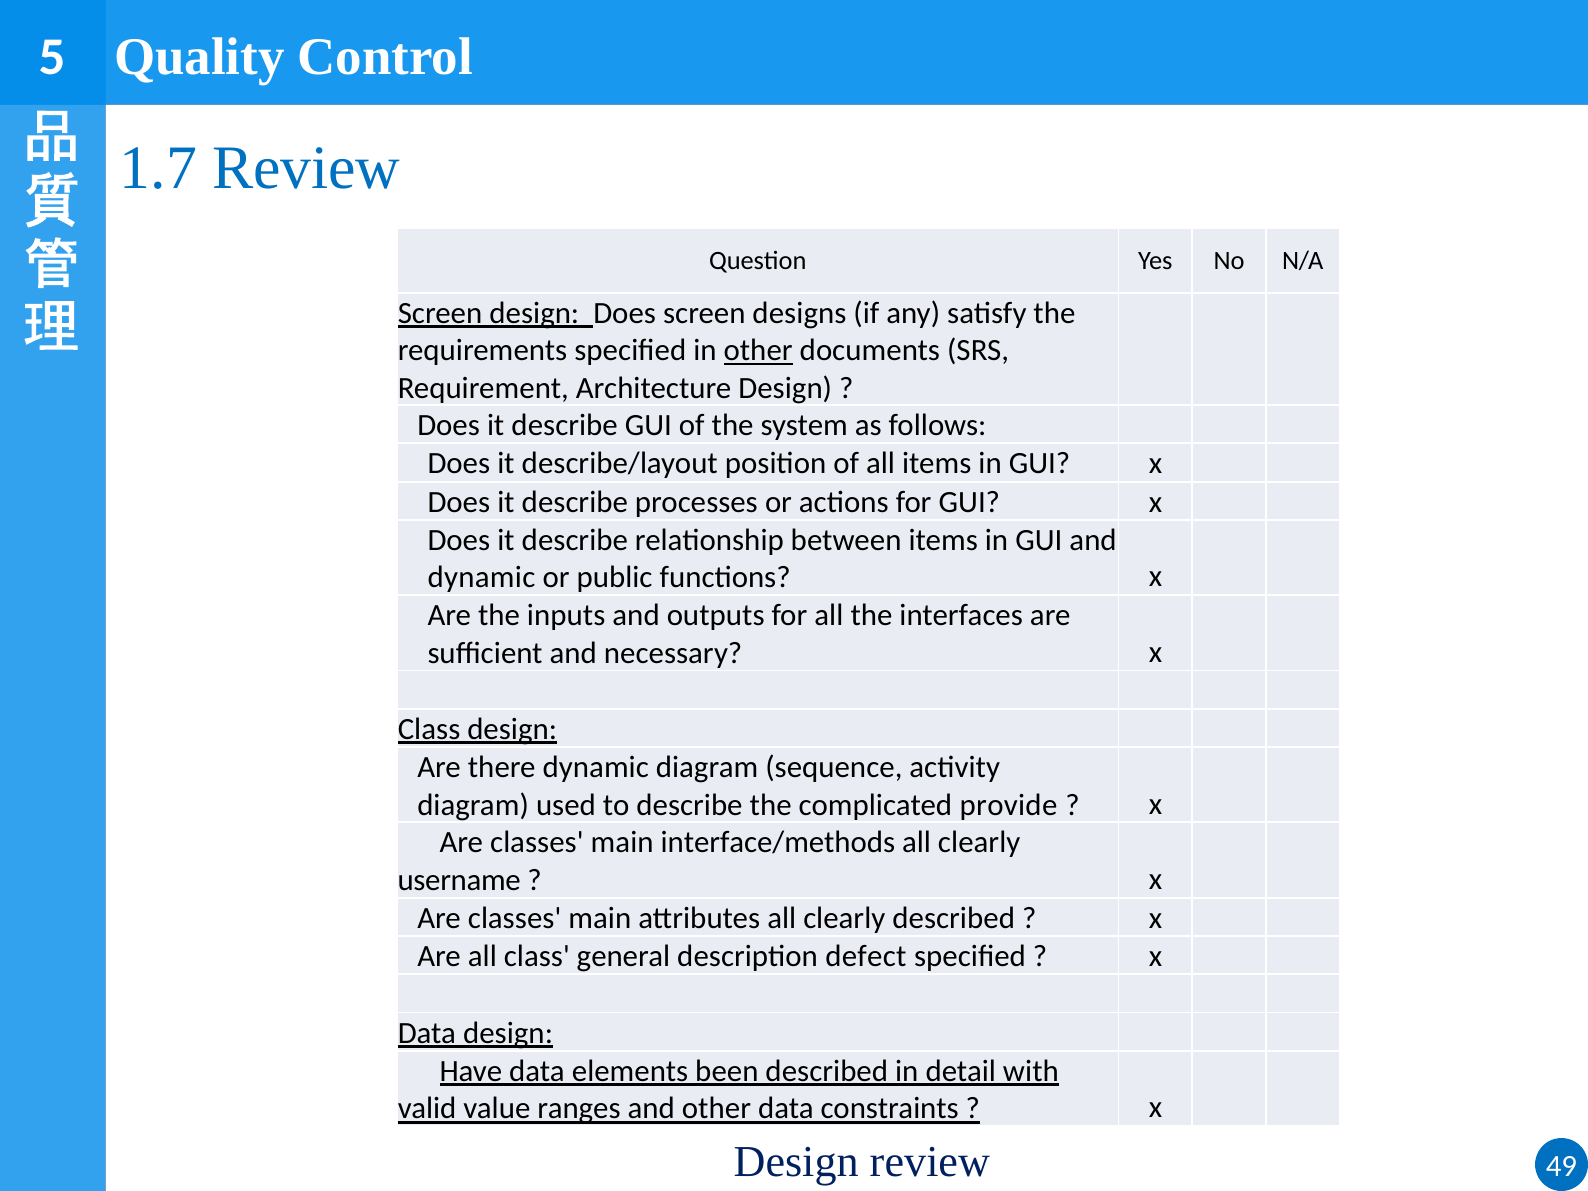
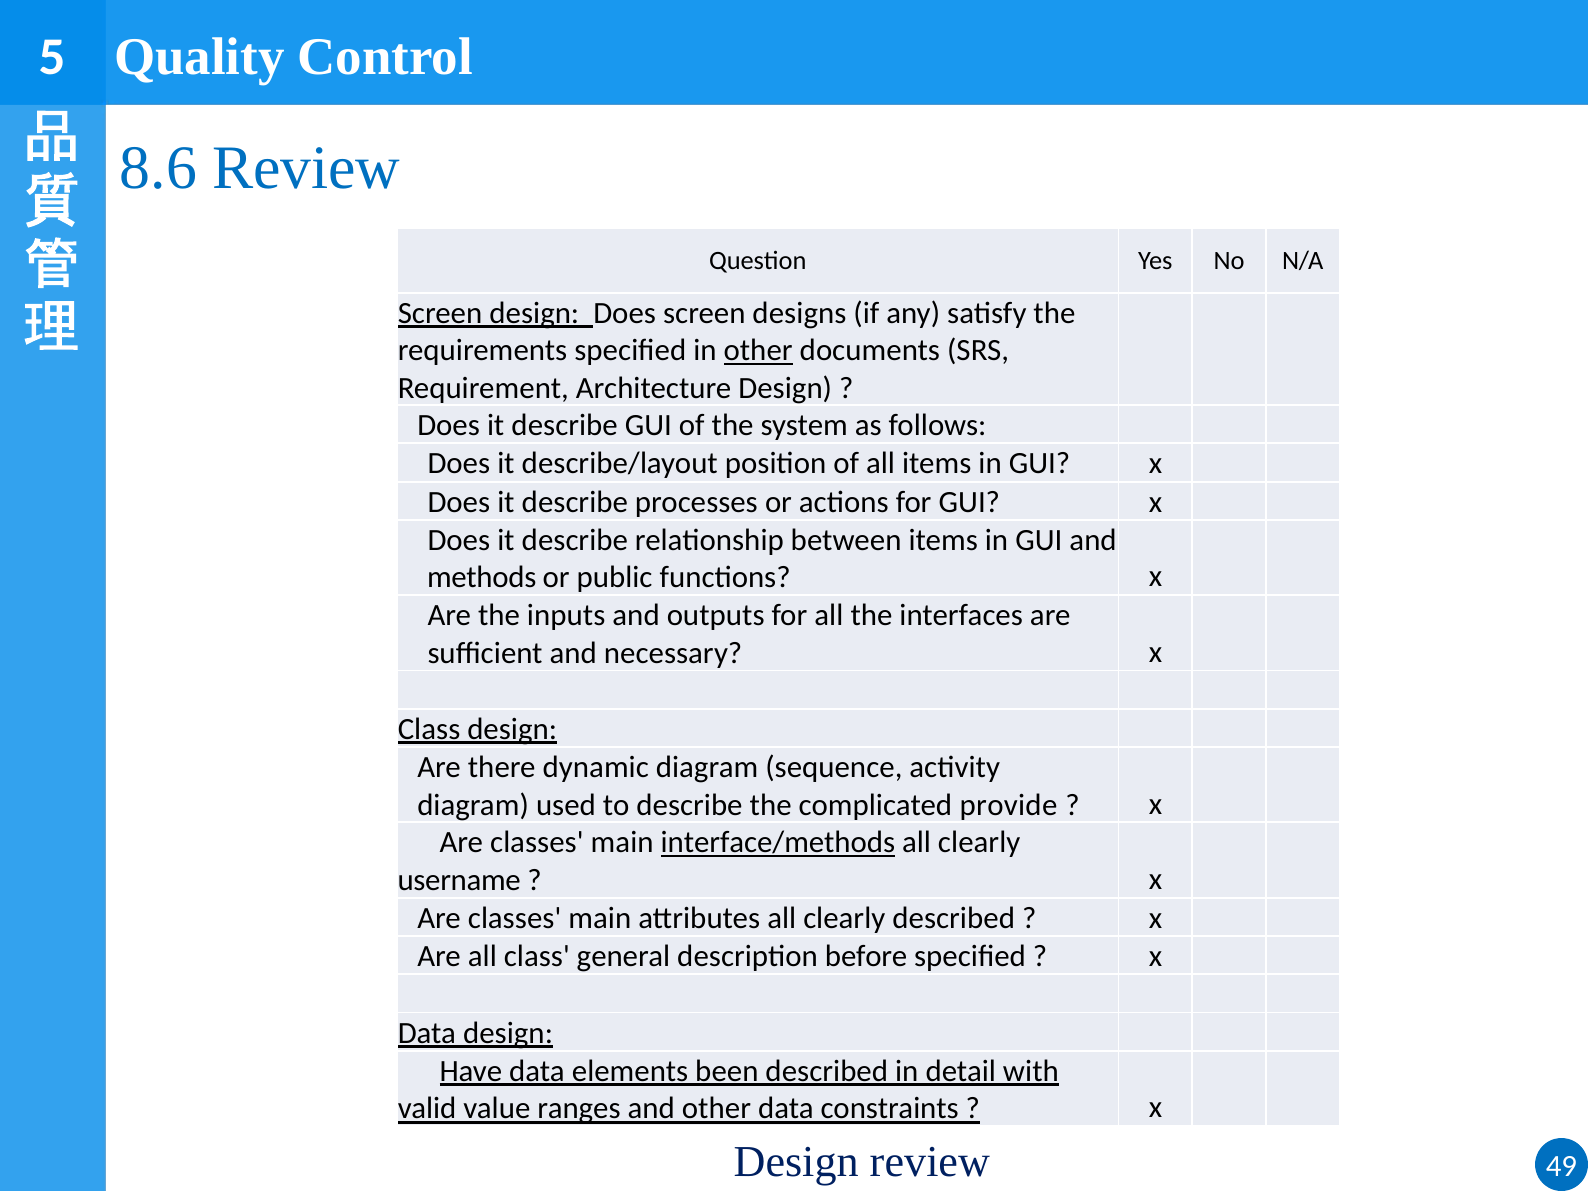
1.7: 1.7 -> 8.6
dynamic at (481, 578): dynamic -> methods
interface/methods underline: none -> present
defect: defect -> before
